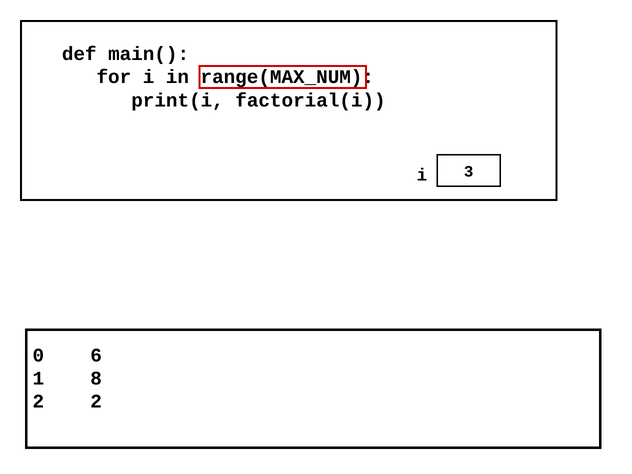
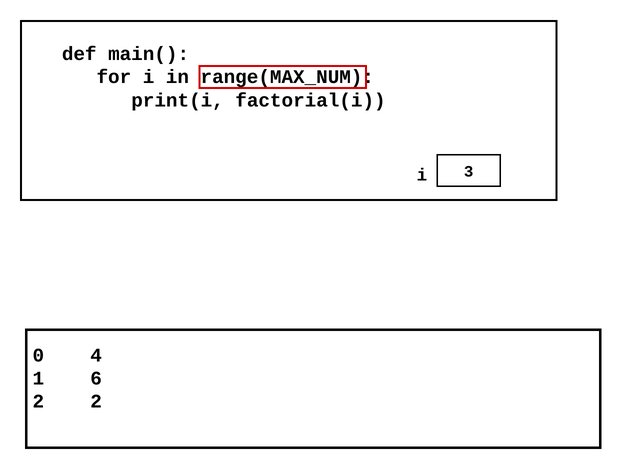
6: 6 -> 4
8: 8 -> 6
